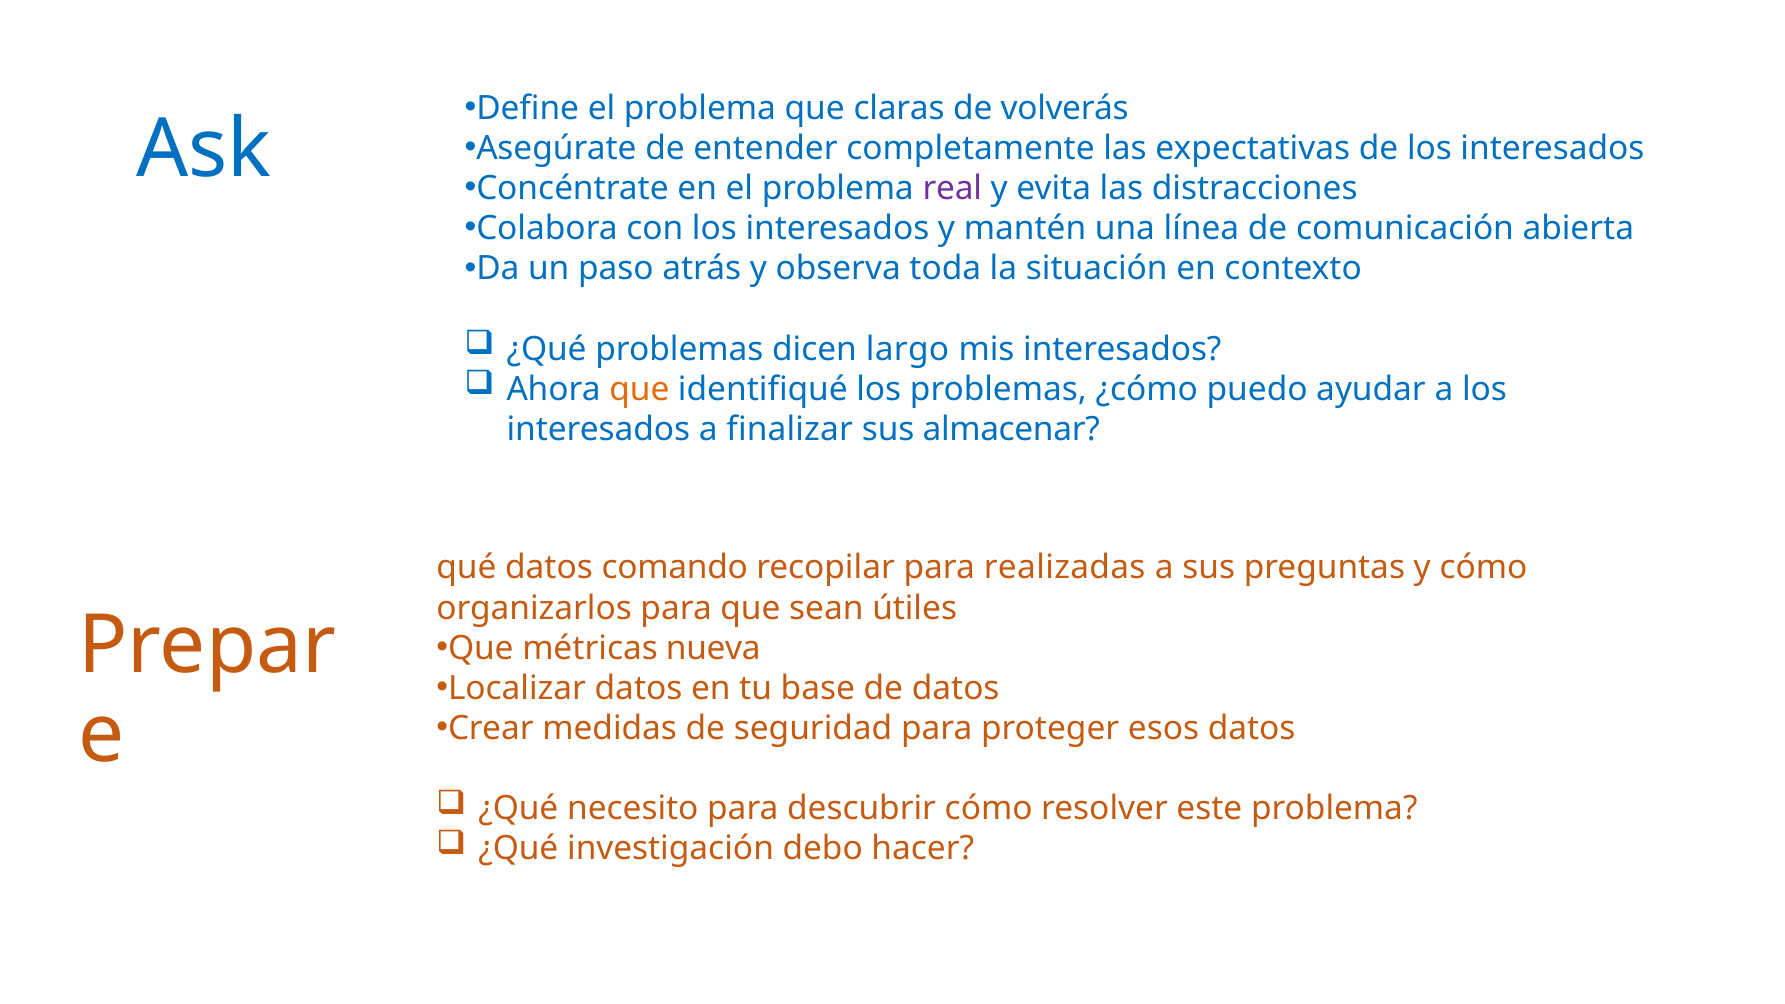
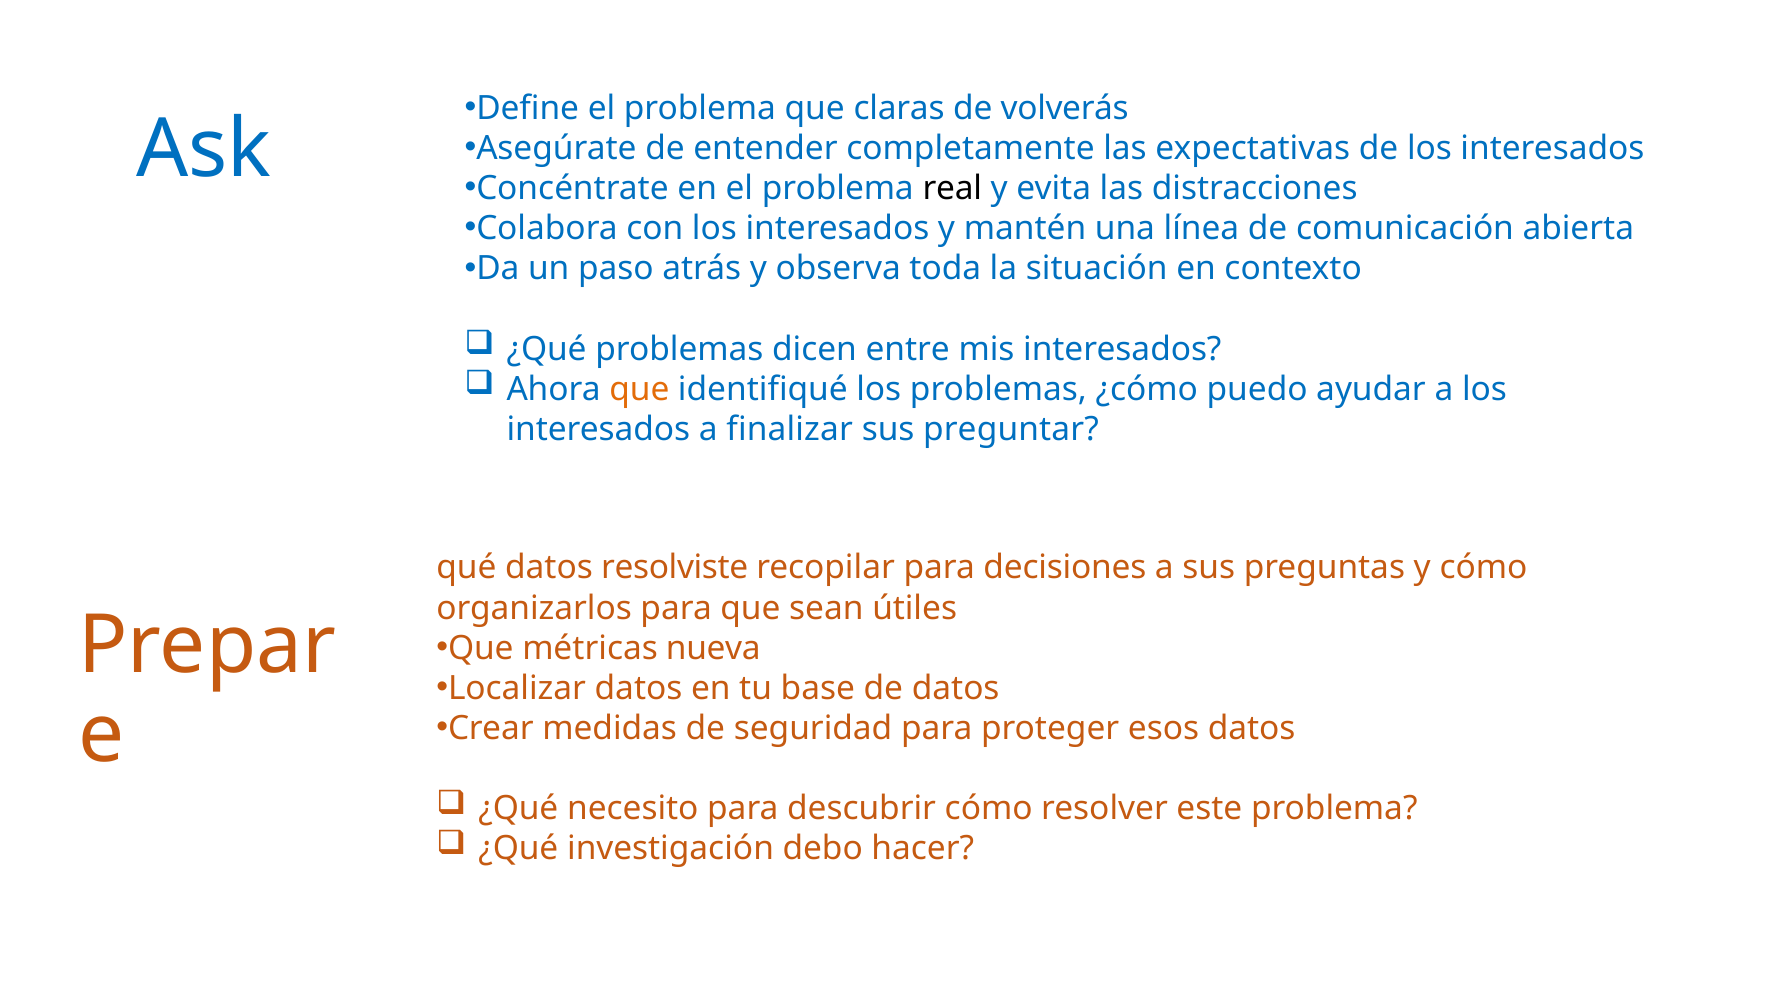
real colour: purple -> black
largo: largo -> entre
almacenar: almacenar -> preguntar
comando: comando -> resolviste
realizadas: realizadas -> decisiones
